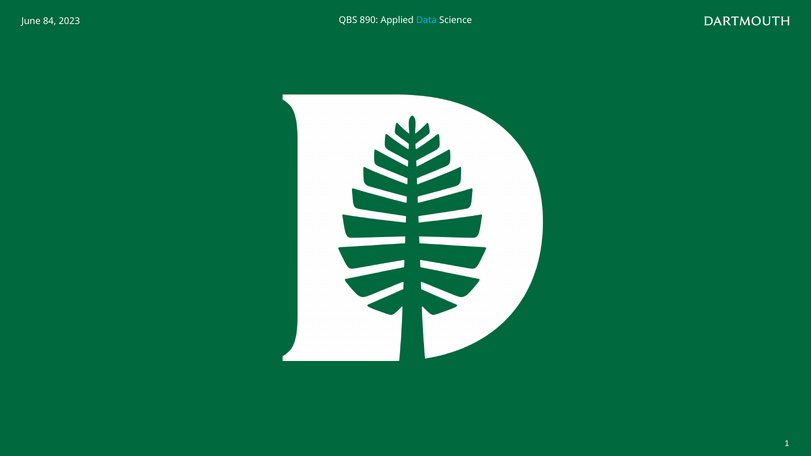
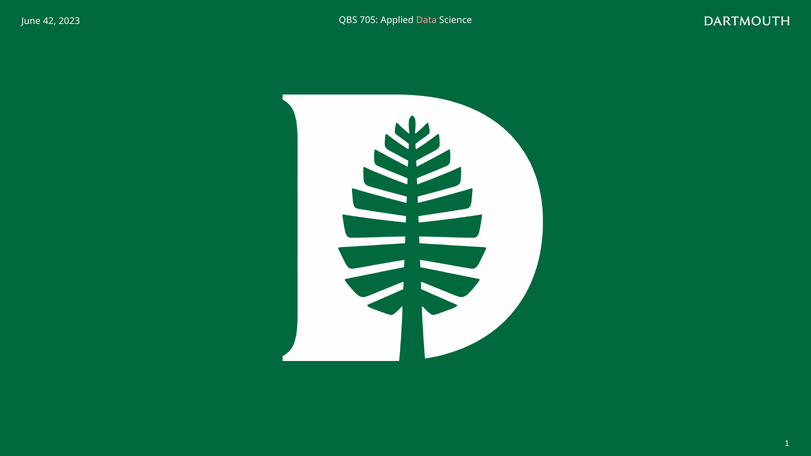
84: 84 -> 42
890: 890 -> 705
Data colour: light blue -> pink
